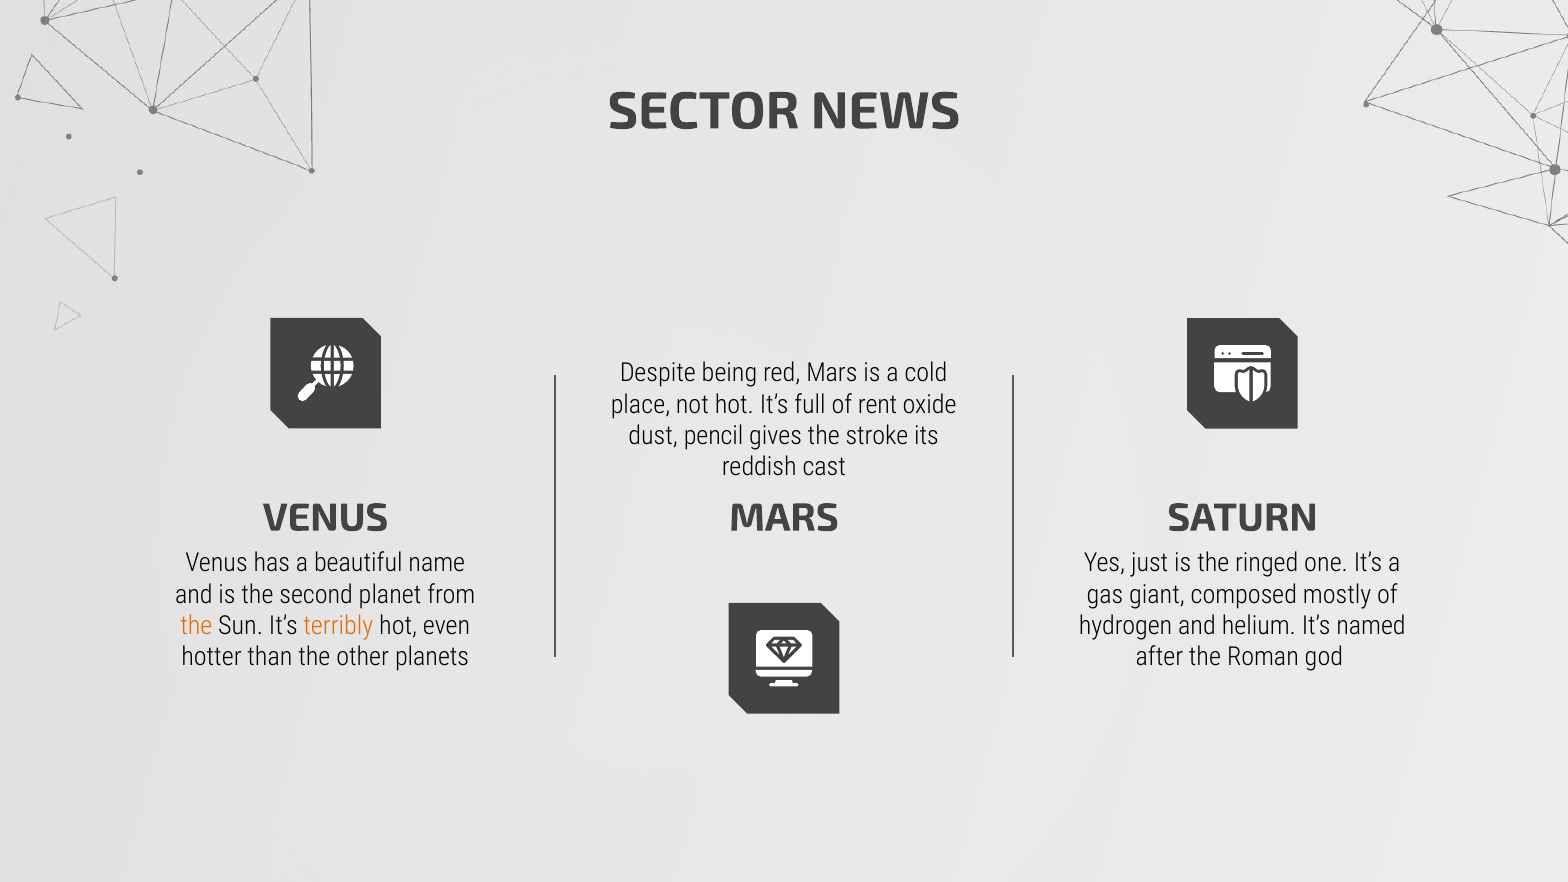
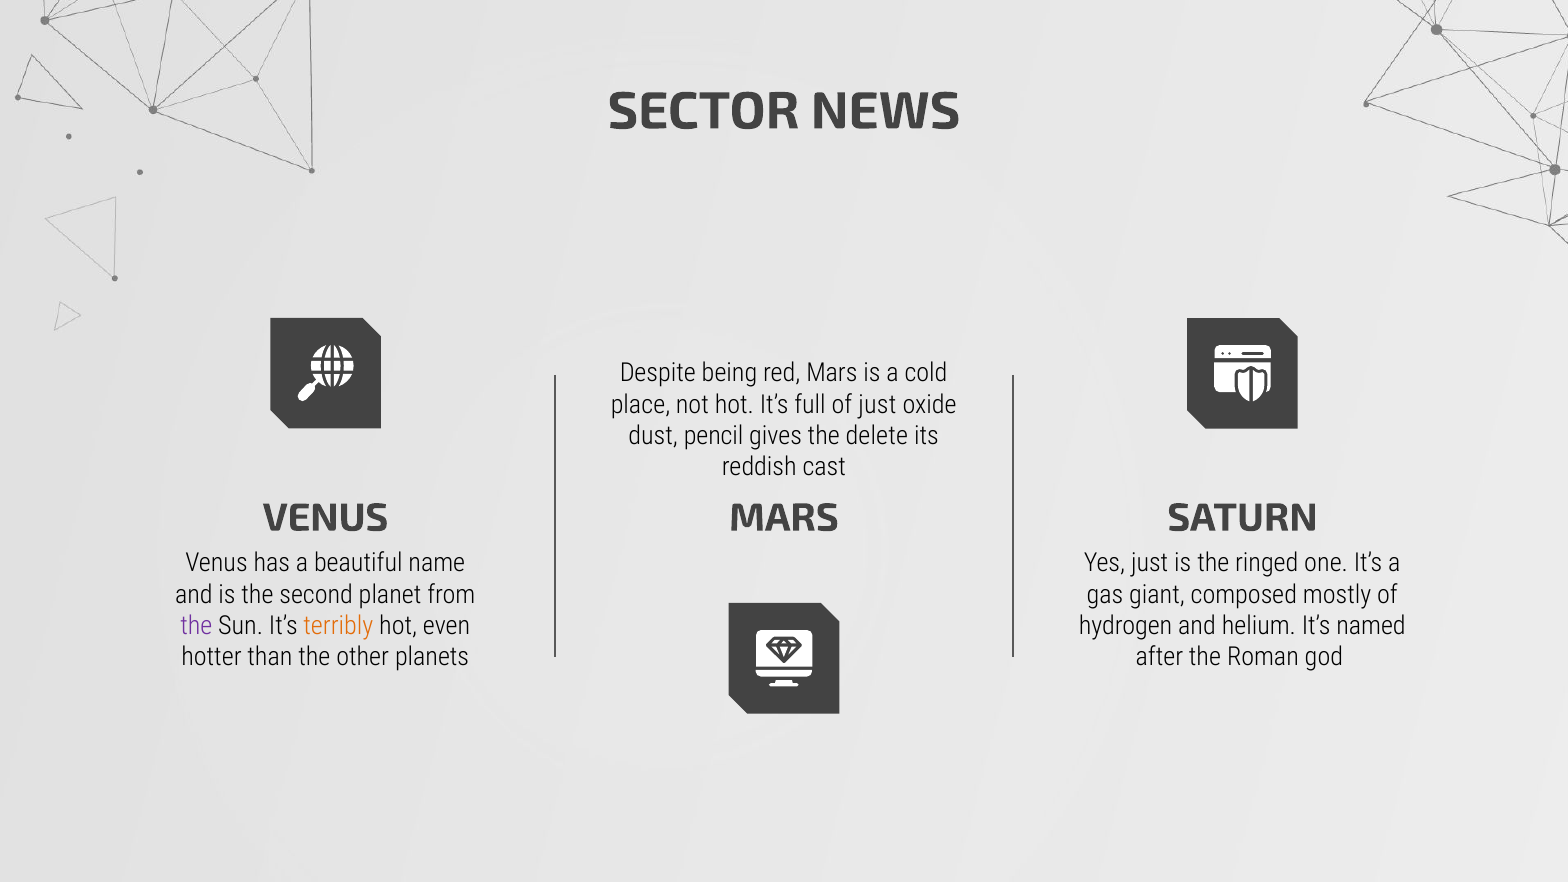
of rent: rent -> just
stroke: stroke -> delete
the at (196, 626) colour: orange -> purple
